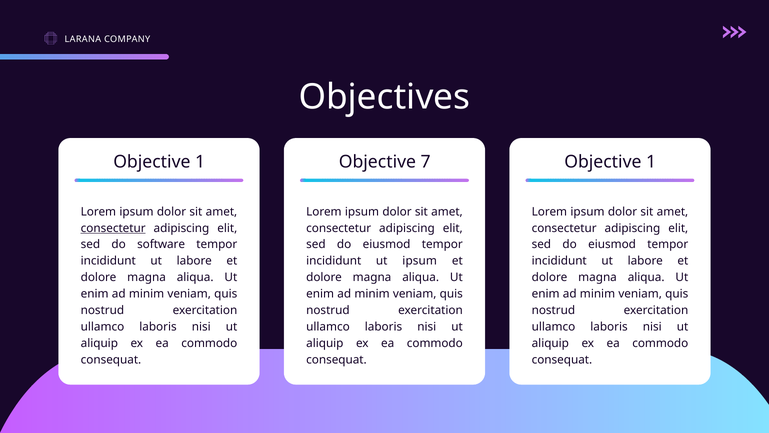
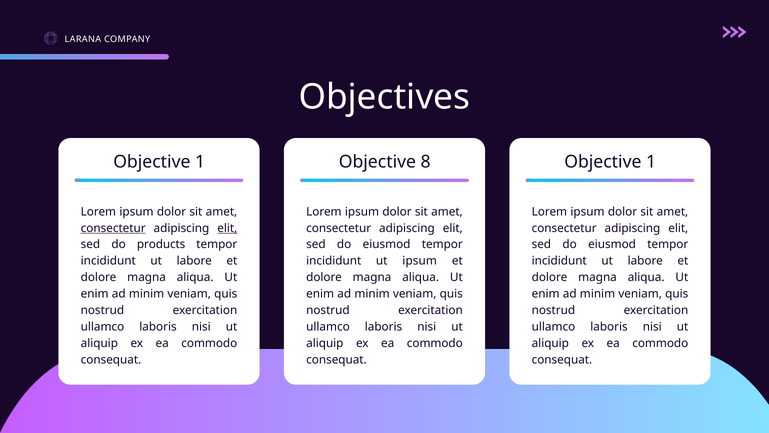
7: 7 -> 8
elit at (227, 228) underline: none -> present
software: software -> products
